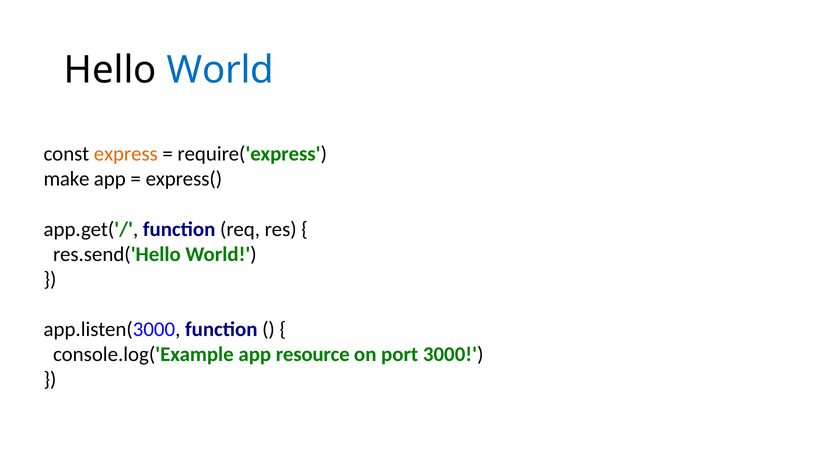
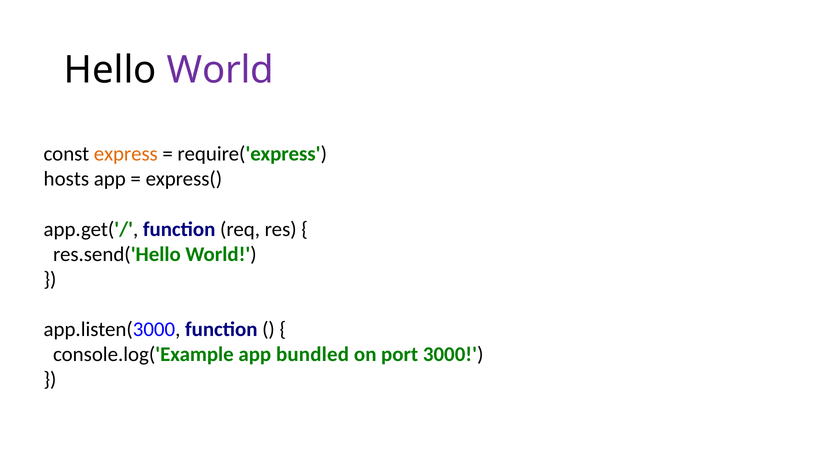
World at (220, 70) colour: blue -> purple
make: make -> hosts
resource: resource -> bundled
